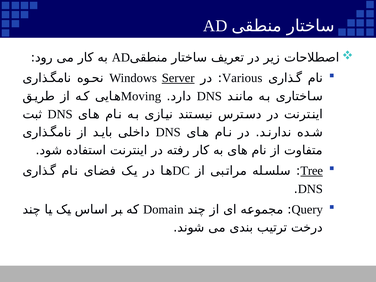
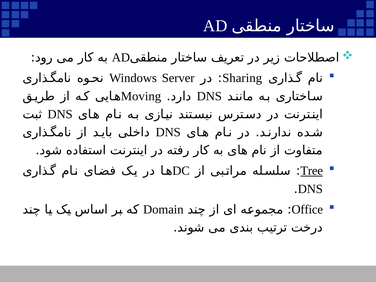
Server underline: present -> none
Various: Various -> Sharing
Query: Query -> Office
